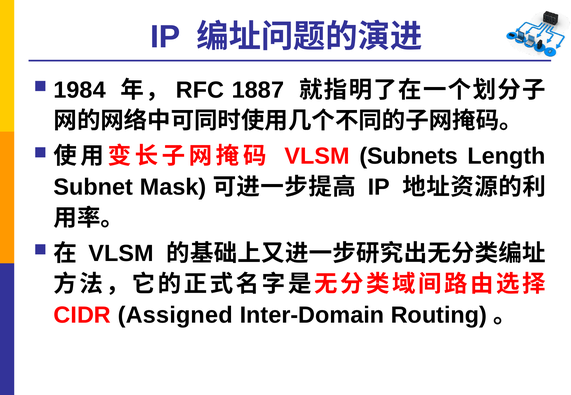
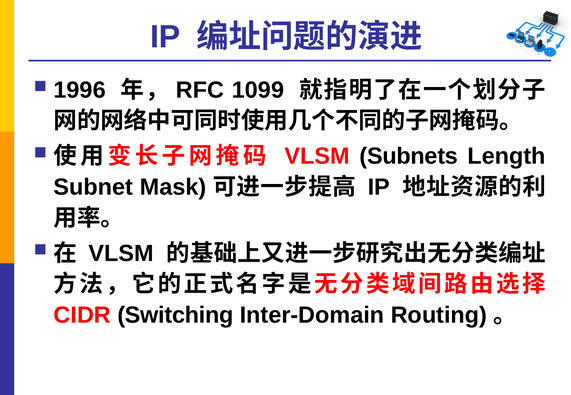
1984: 1984 -> 1996
1887: 1887 -> 1099
Assigned: Assigned -> Switching
